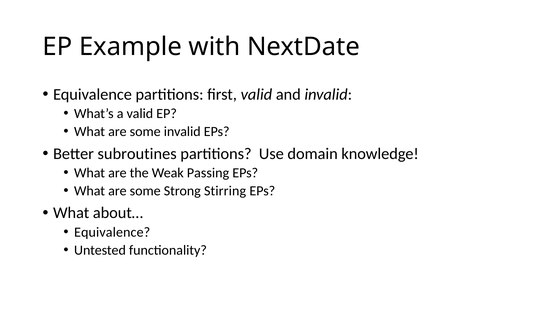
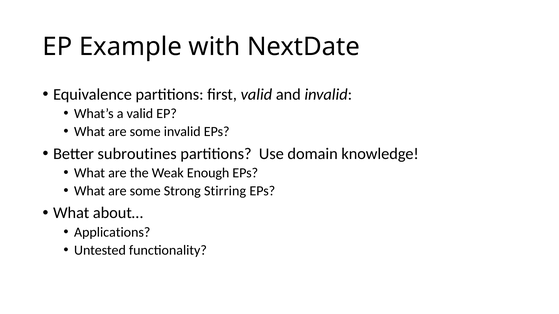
Passing: Passing -> Enough
Equivalence at (112, 233): Equivalence -> Applications
